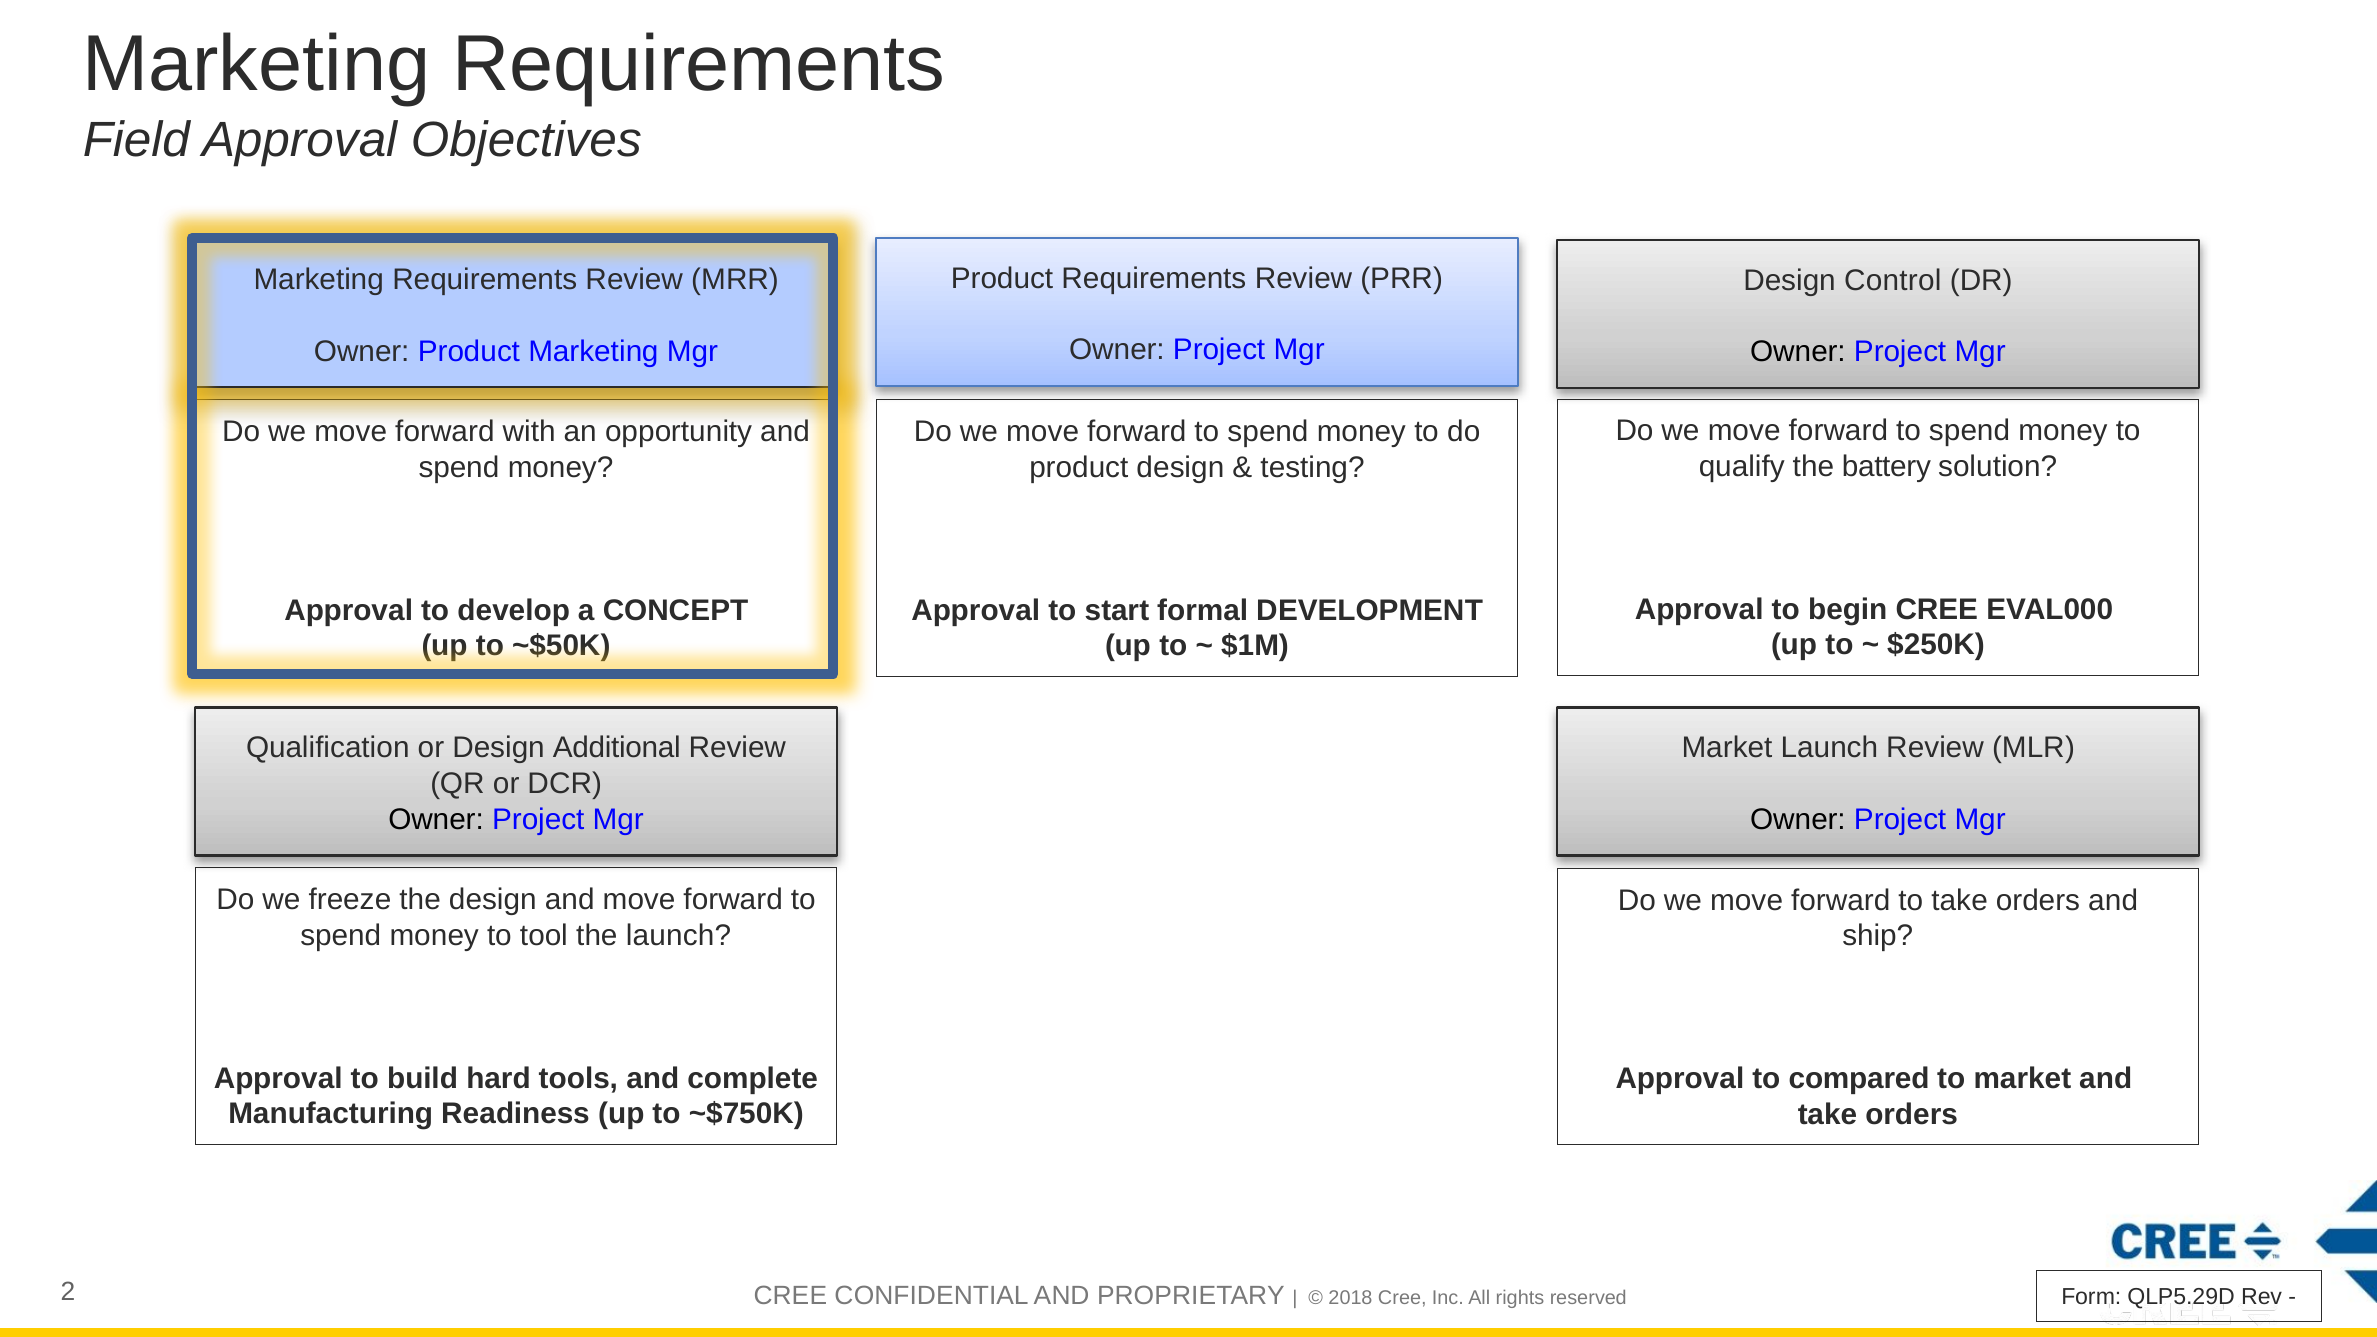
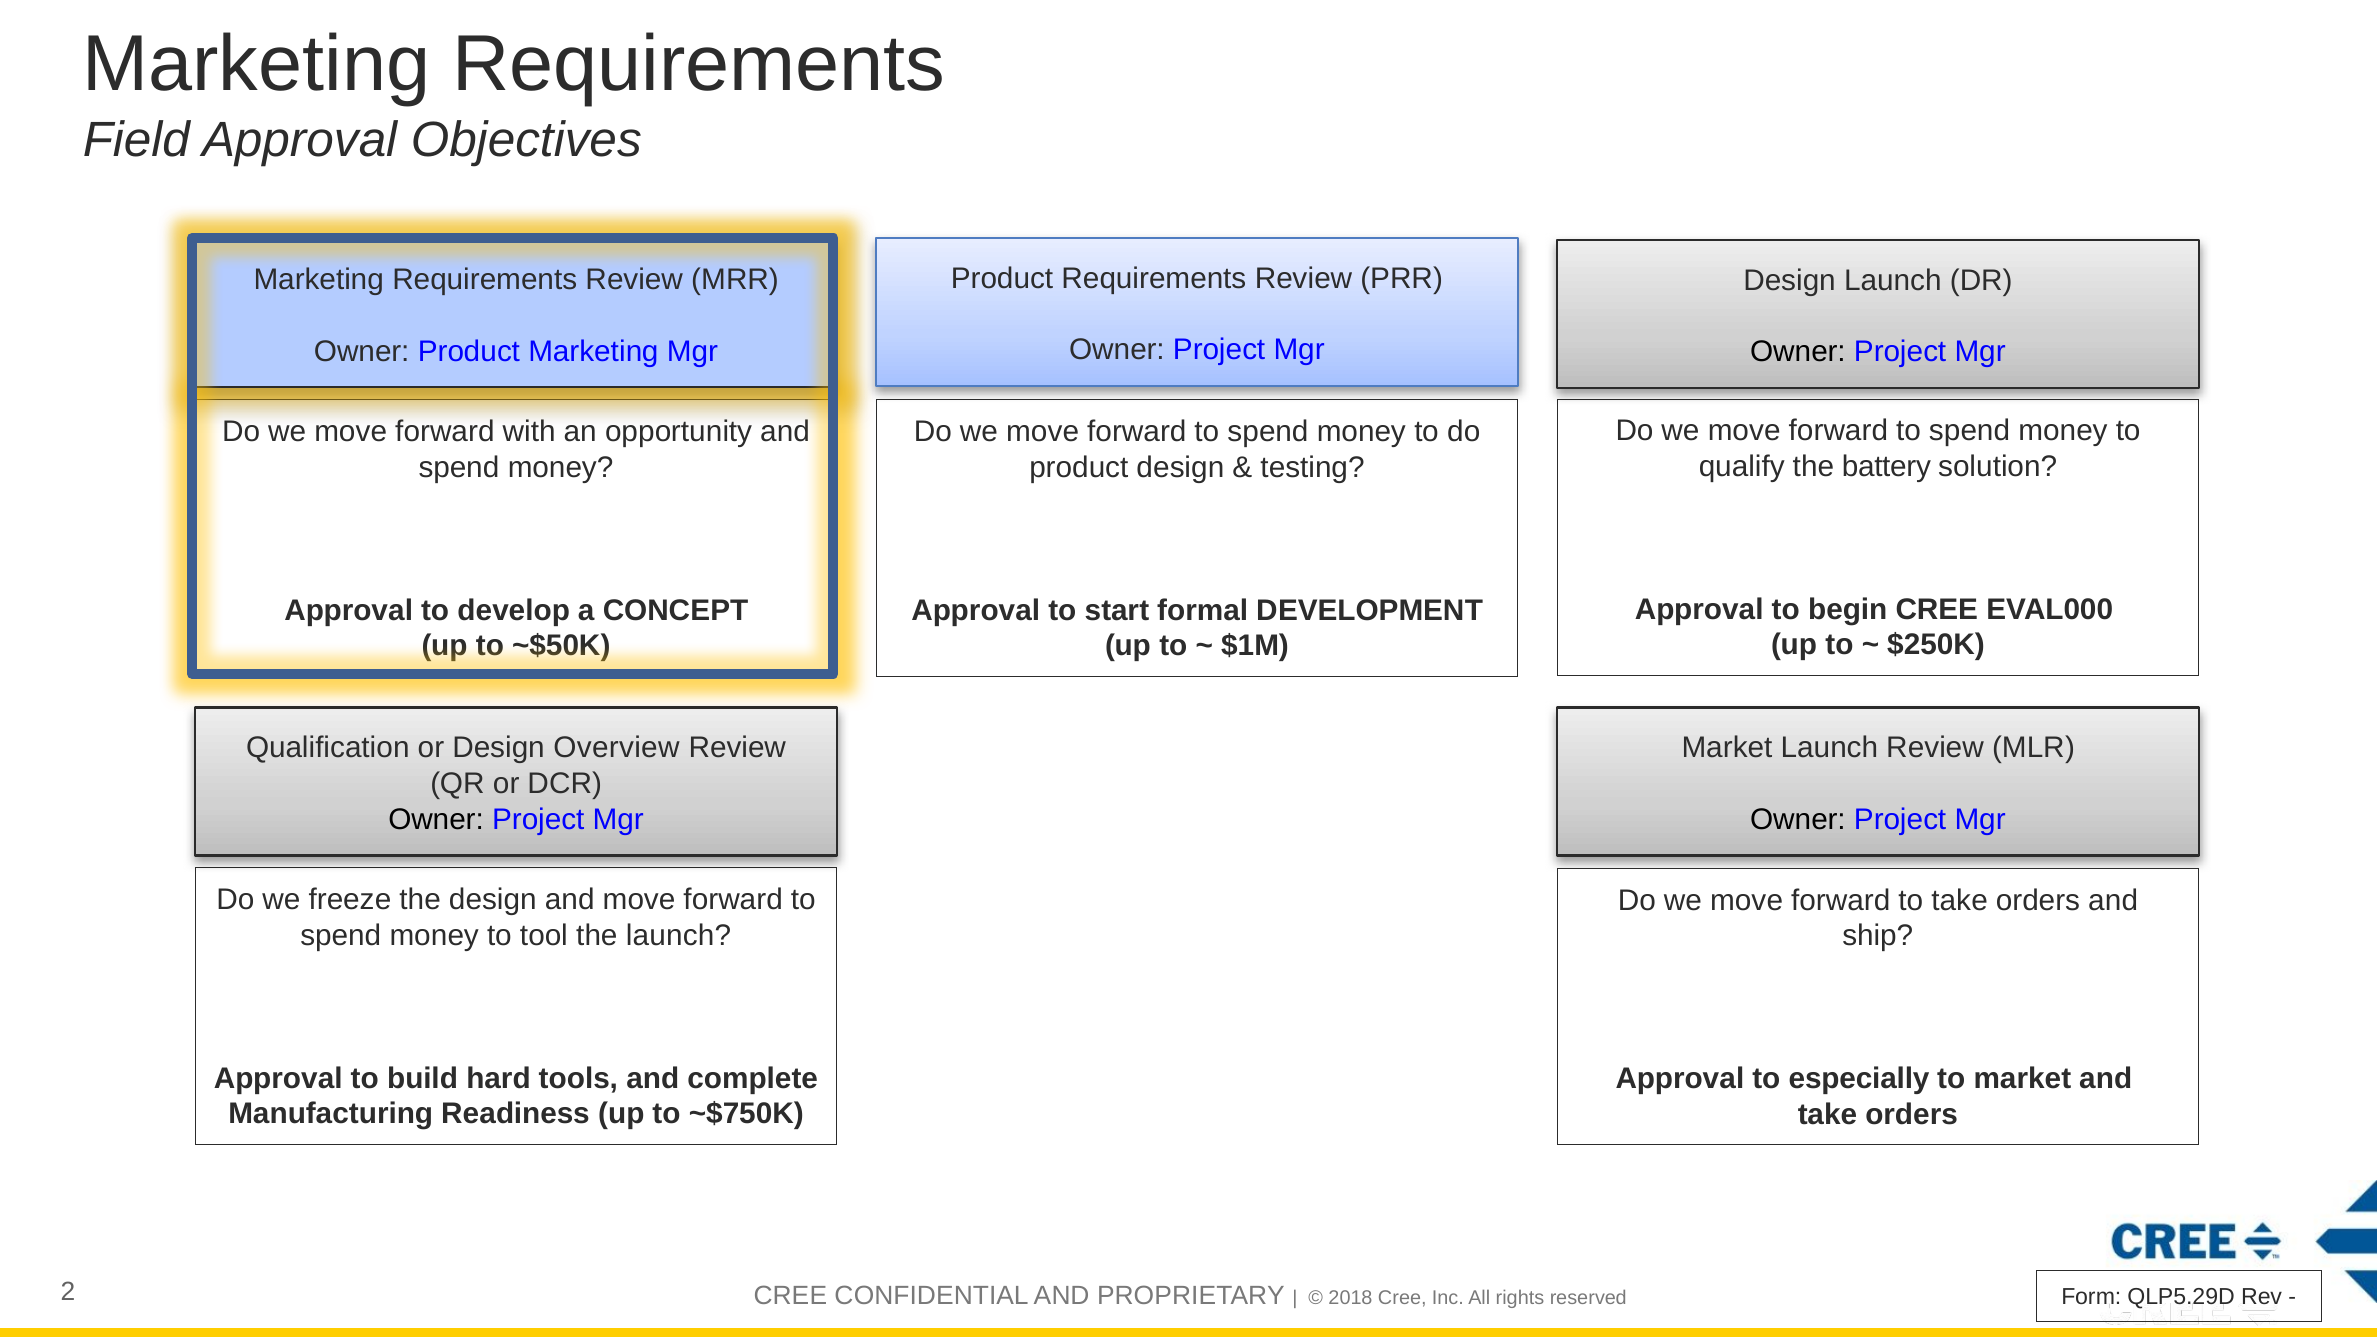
Design Control: Control -> Launch
Additional: Additional -> Overview
compared: compared -> especially
